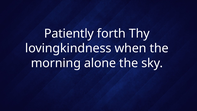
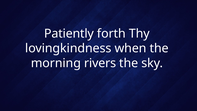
alone: alone -> rivers
